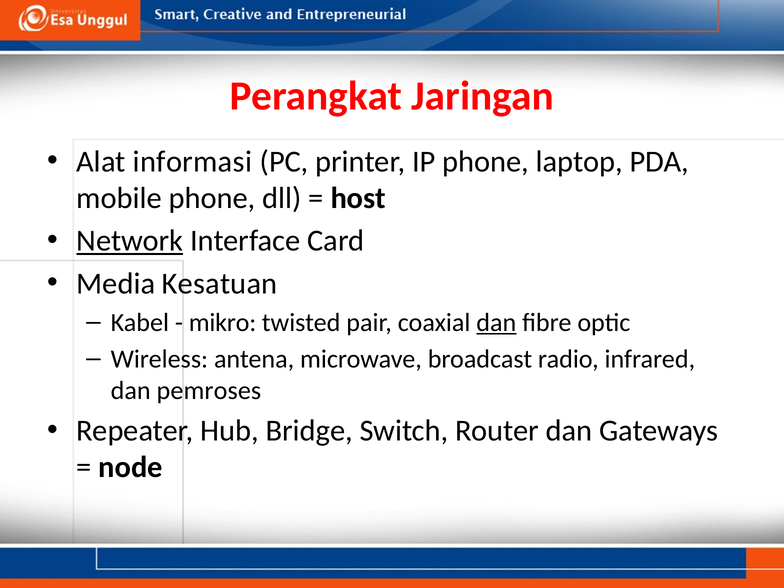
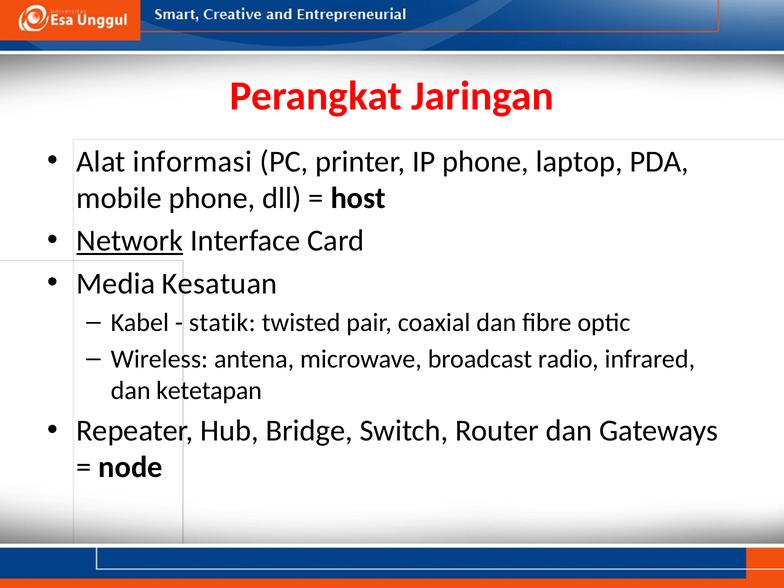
mikro: mikro -> statik
dan at (496, 323) underline: present -> none
pemroses: pemroses -> ketetapan
